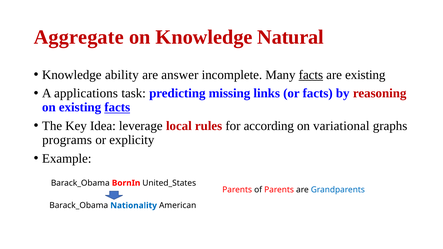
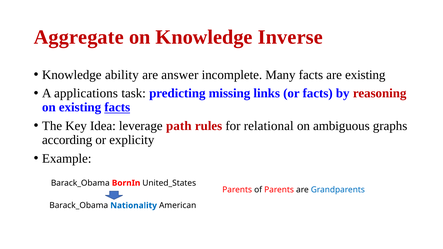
Natural: Natural -> Inverse
facts at (311, 75) underline: present -> none
local: local -> path
according: according -> relational
variational: variational -> ambiguous
programs: programs -> according
